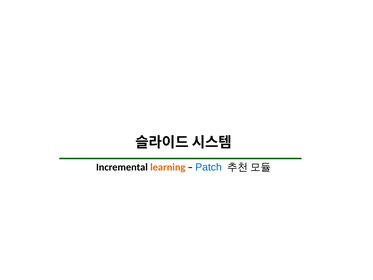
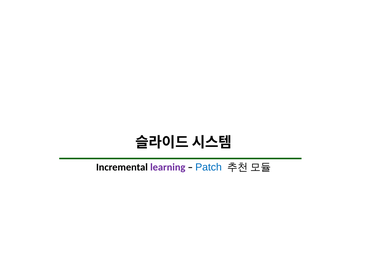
learning colour: orange -> purple
